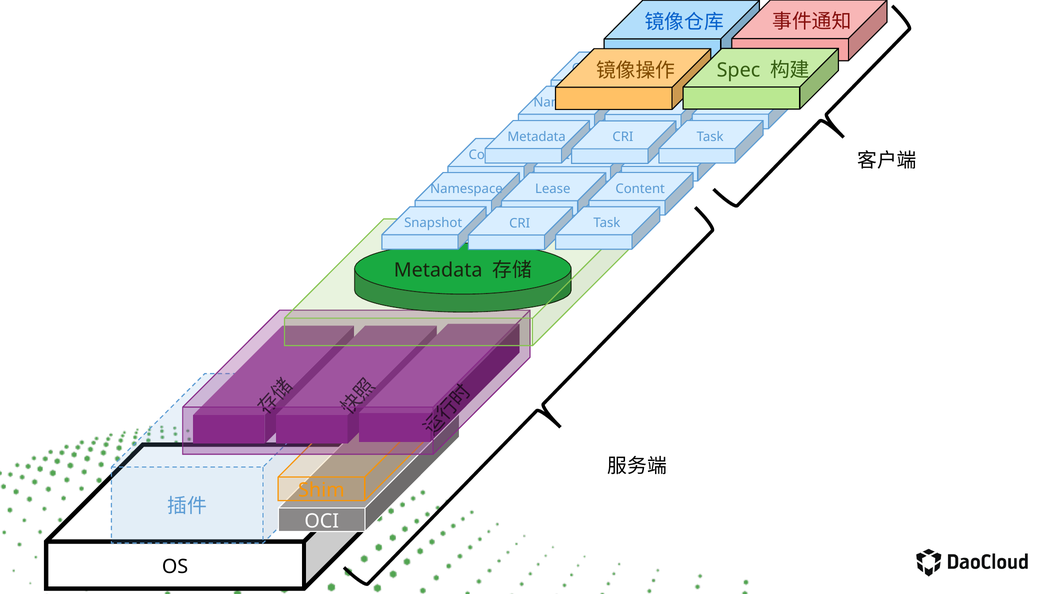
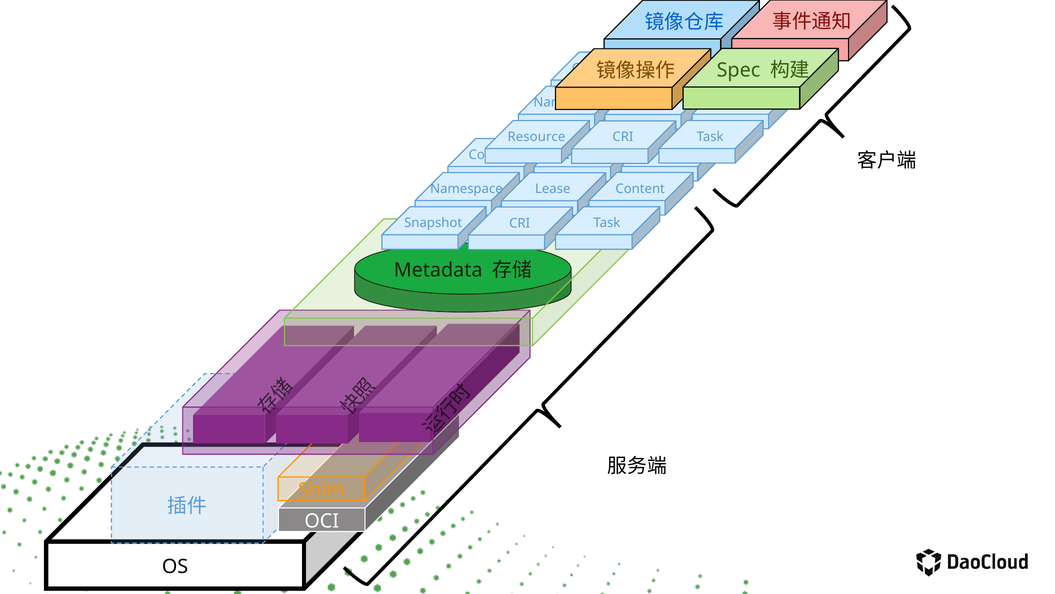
Metadata at (537, 137): Metadata -> Resource
